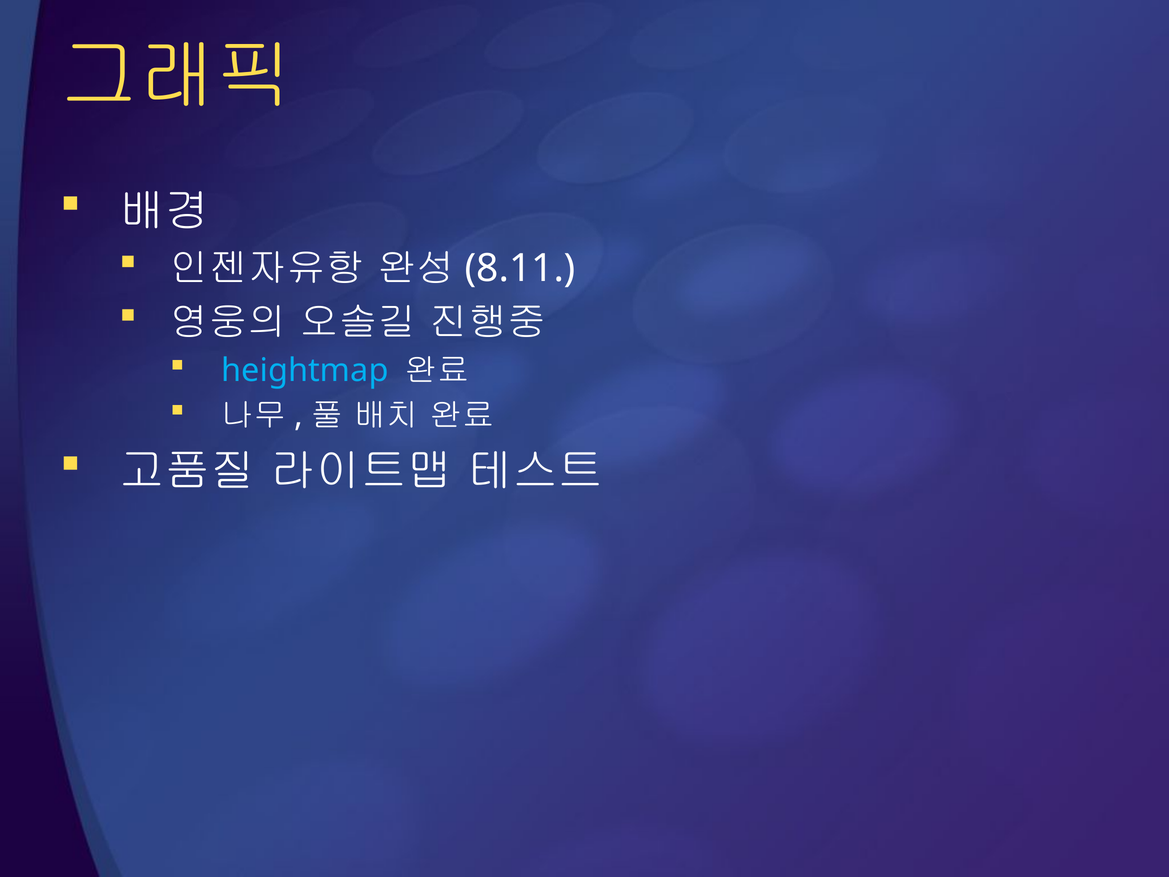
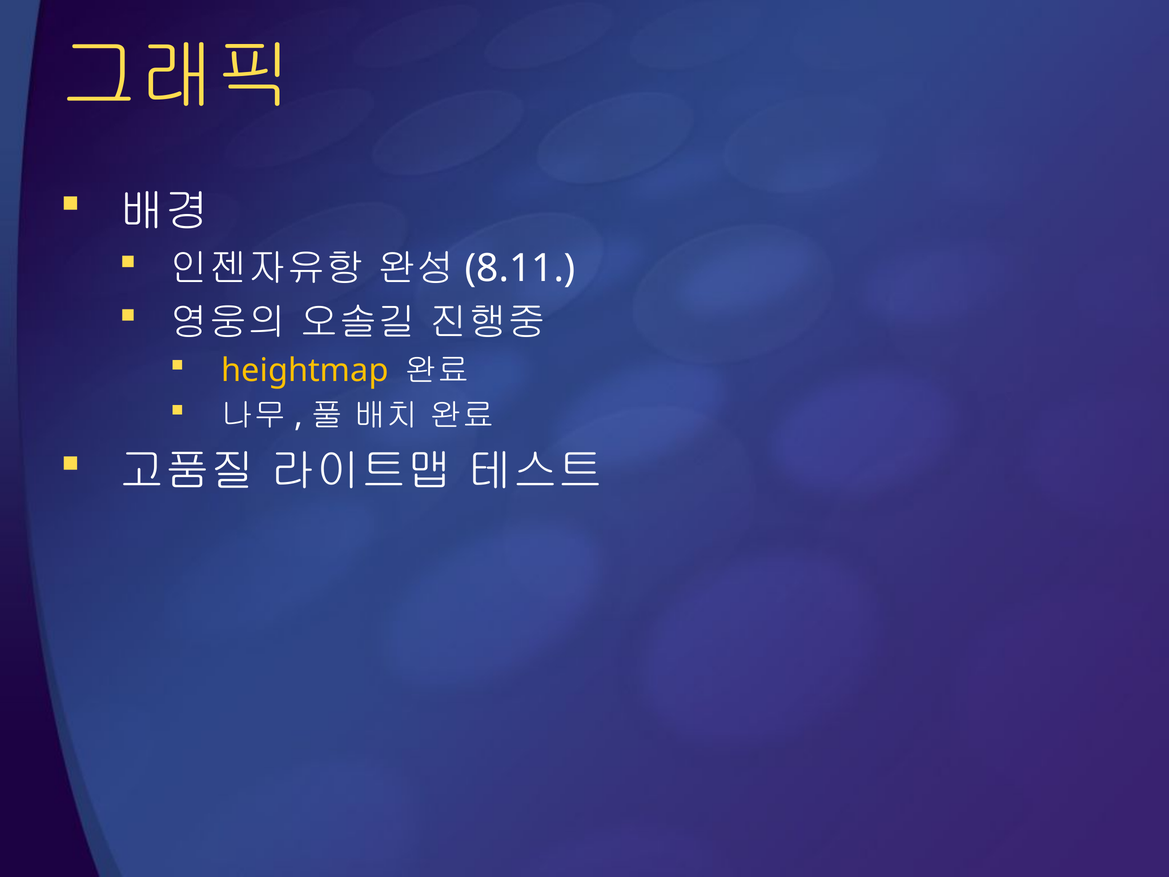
heightmap colour: light blue -> yellow
